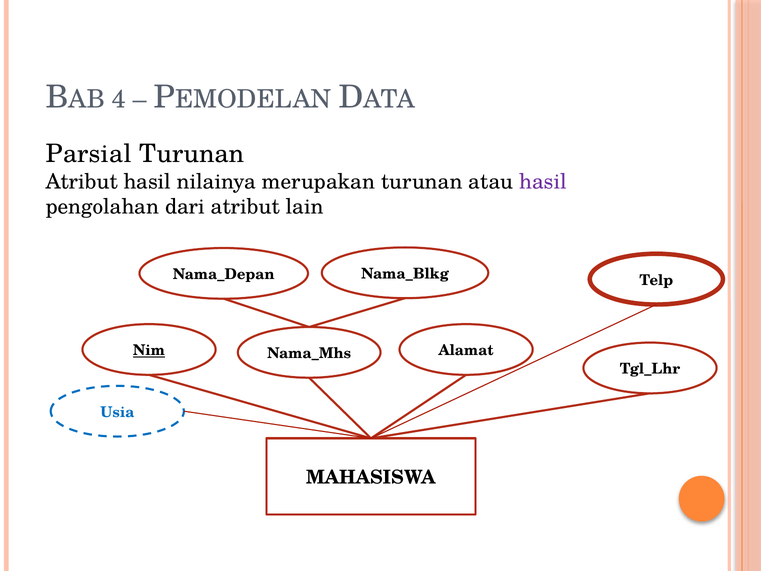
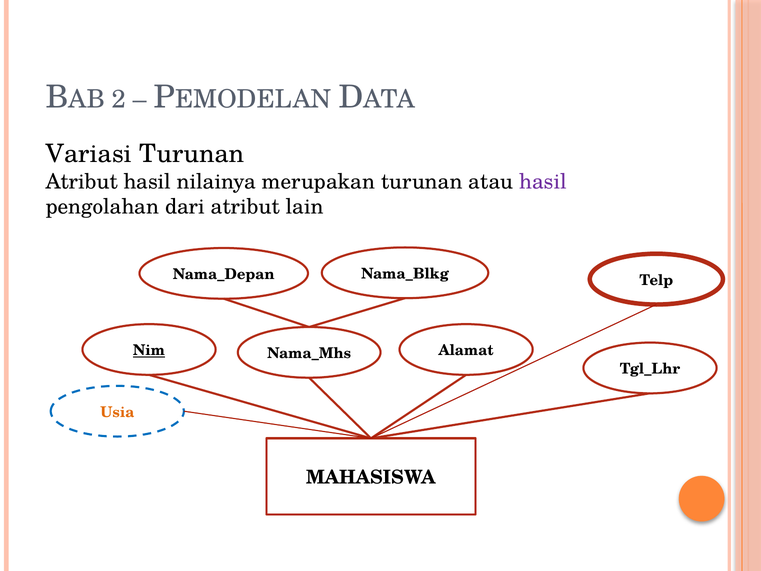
4: 4 -> 2
Parsial: Parsial -> Variasi
Usia colour: blue -> orange
